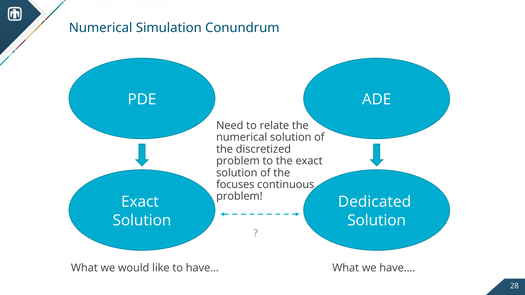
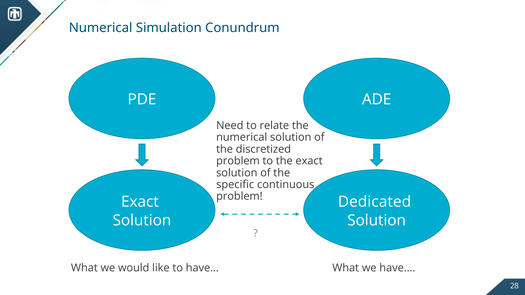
focuses: focuses -> specific
